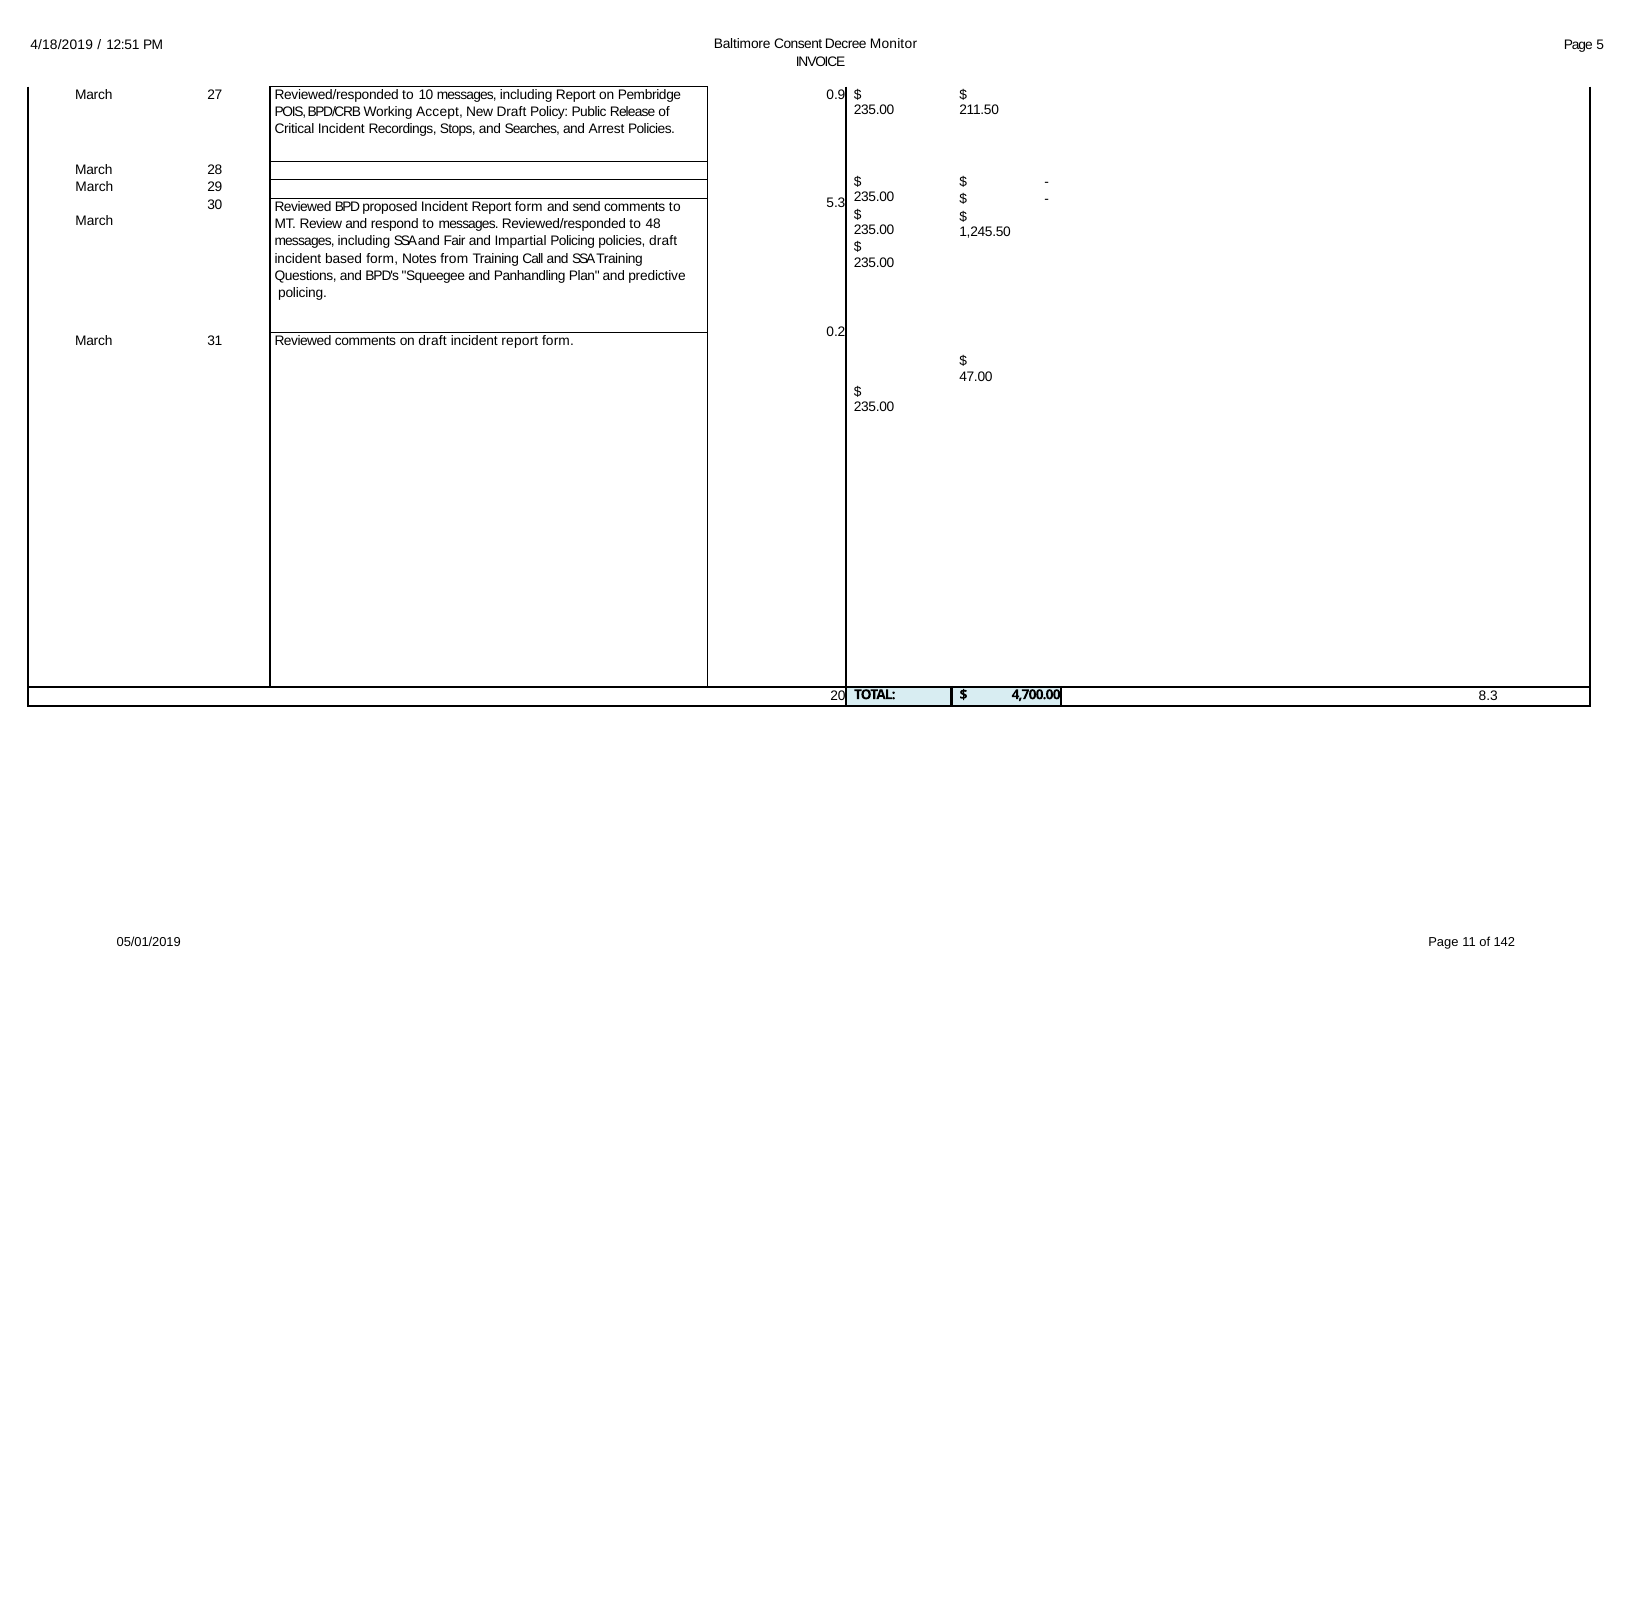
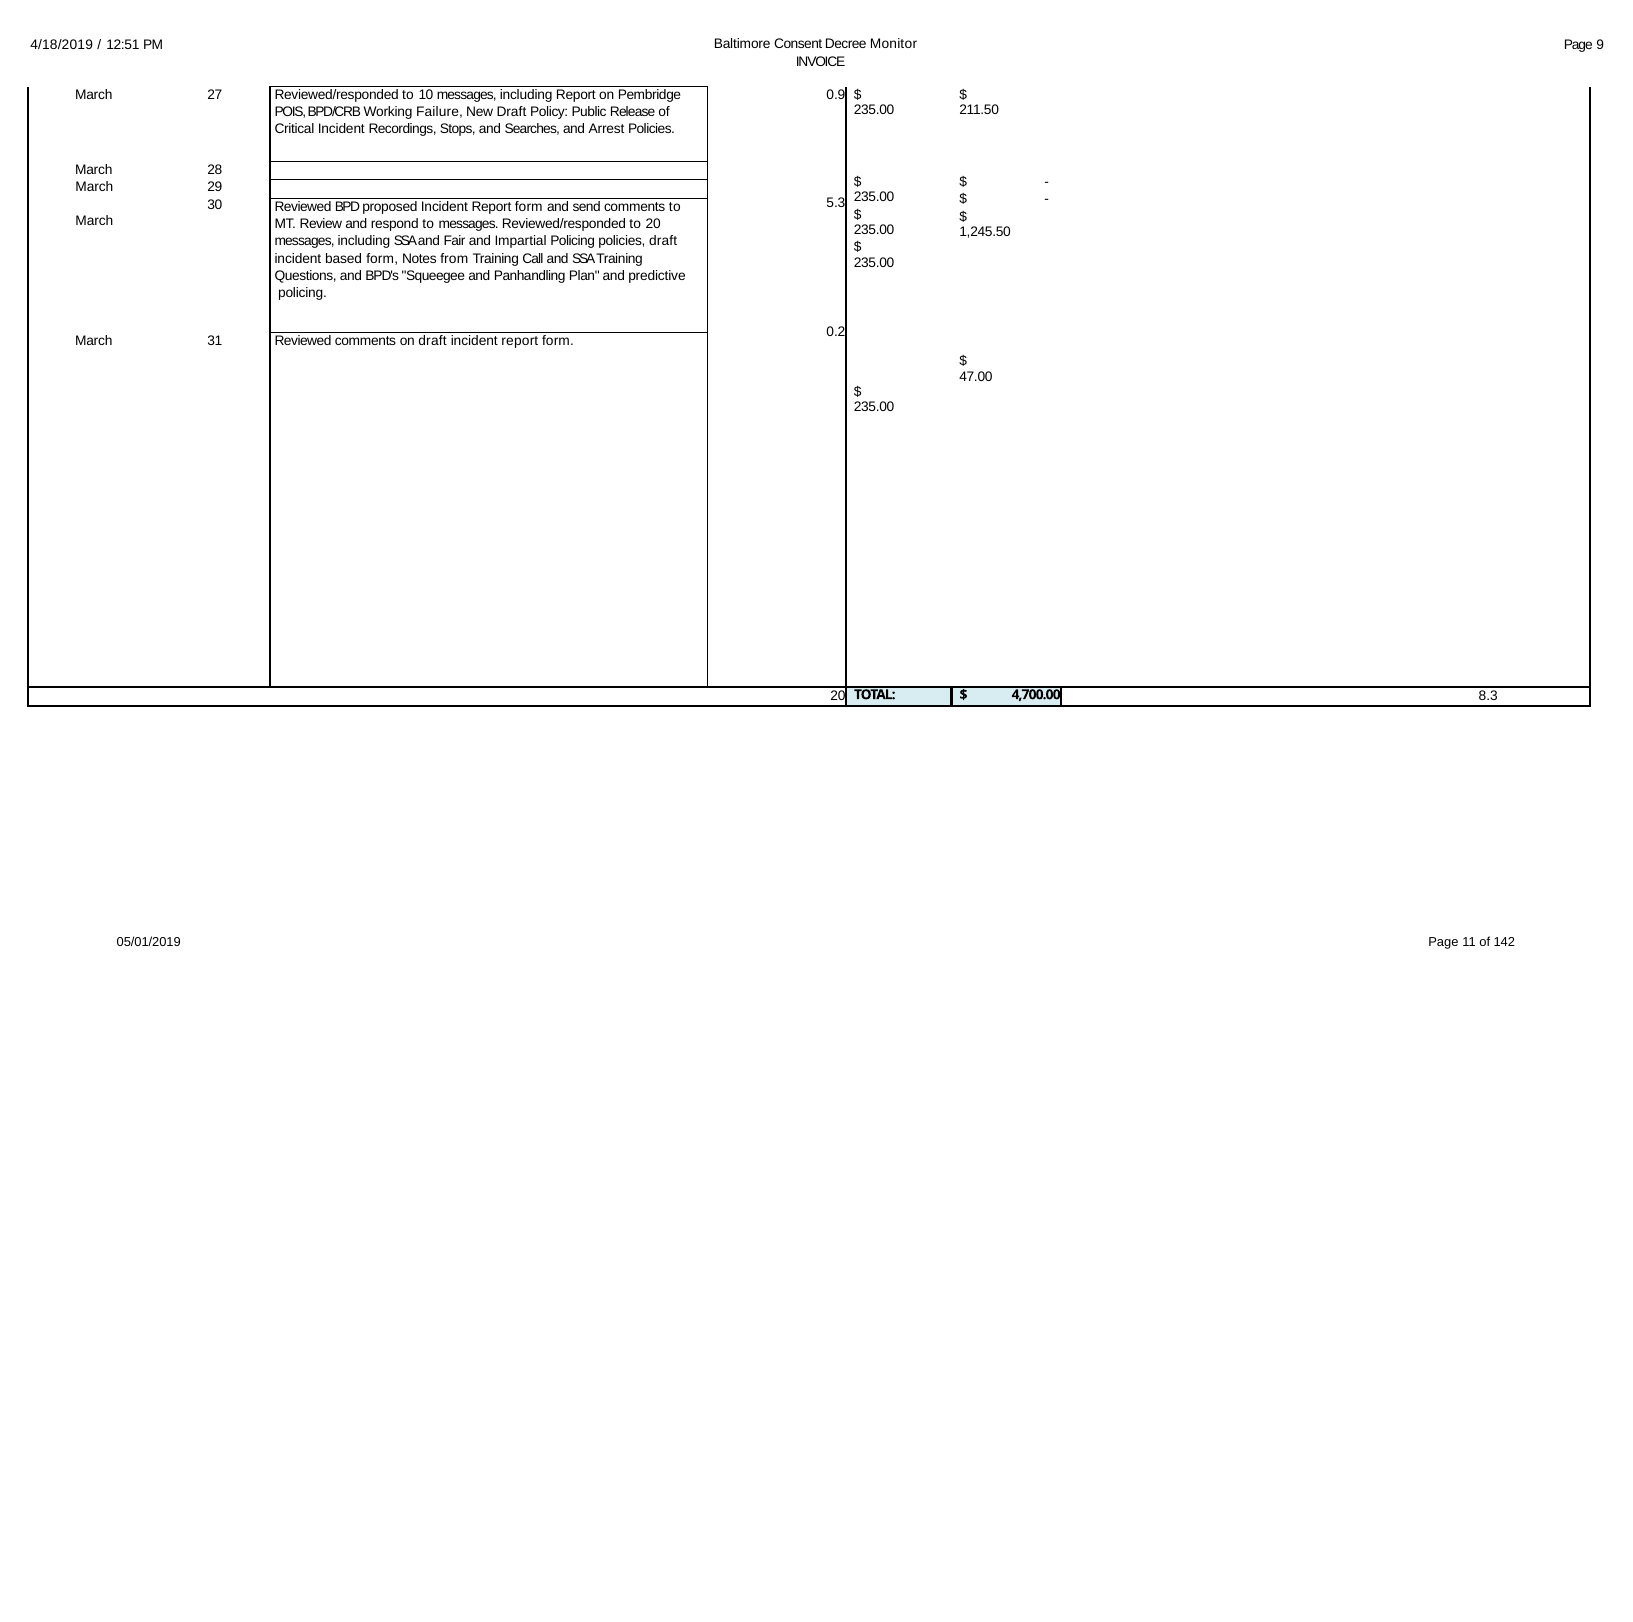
5: 5 -> 9
Accept: Accept -> Failure
to 48: 48 -> 20
